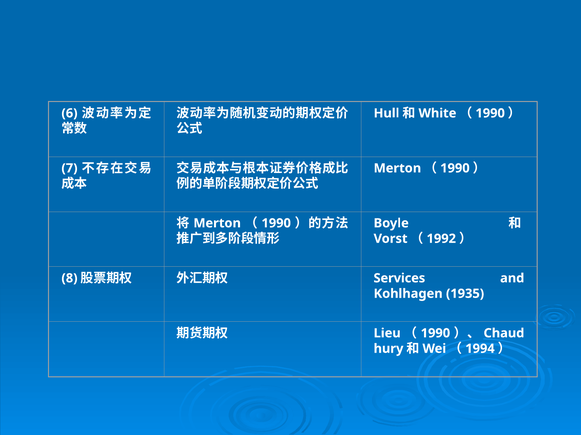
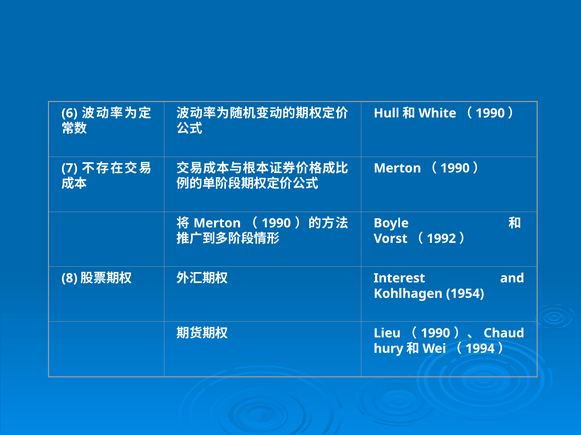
Services: Services -> Interest
1935: 1935 -> 1954
